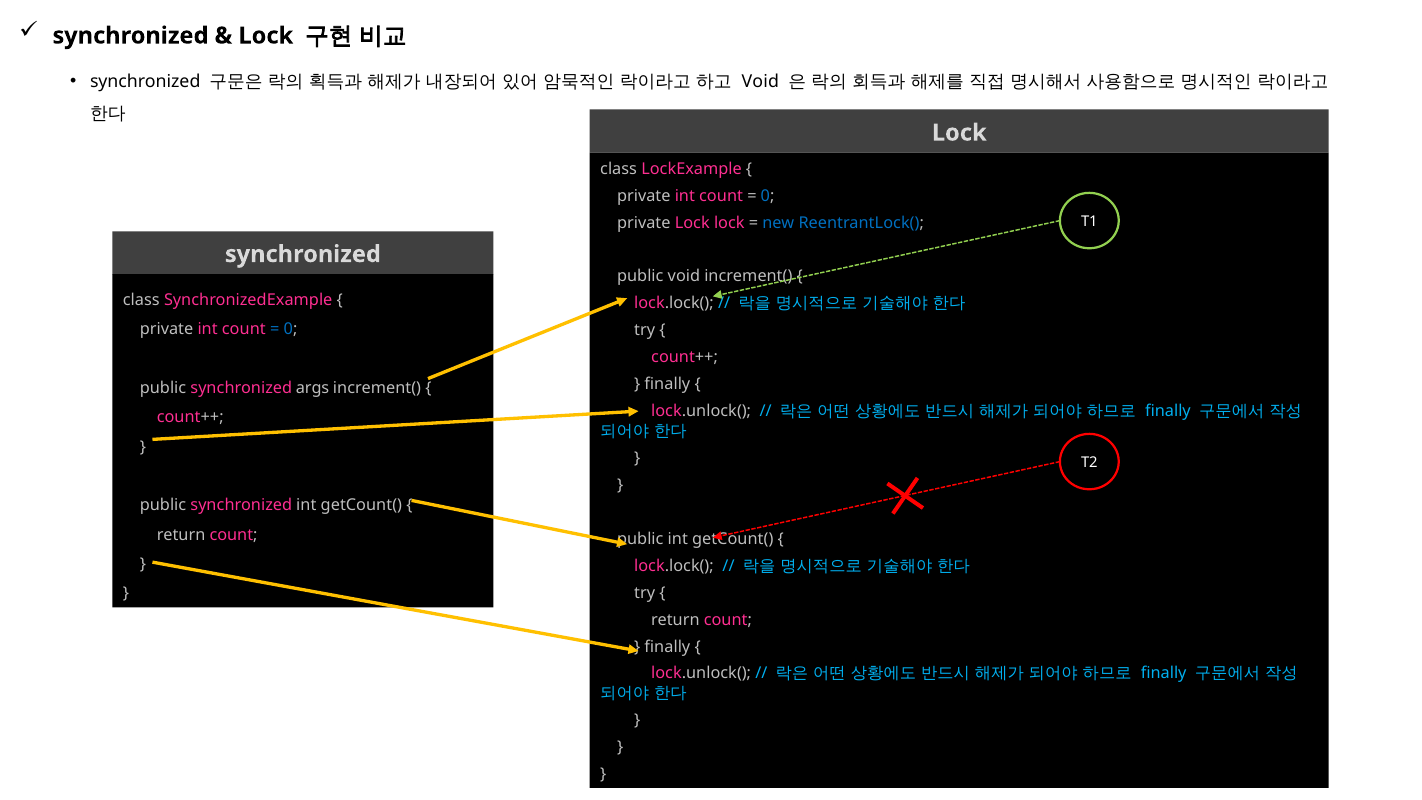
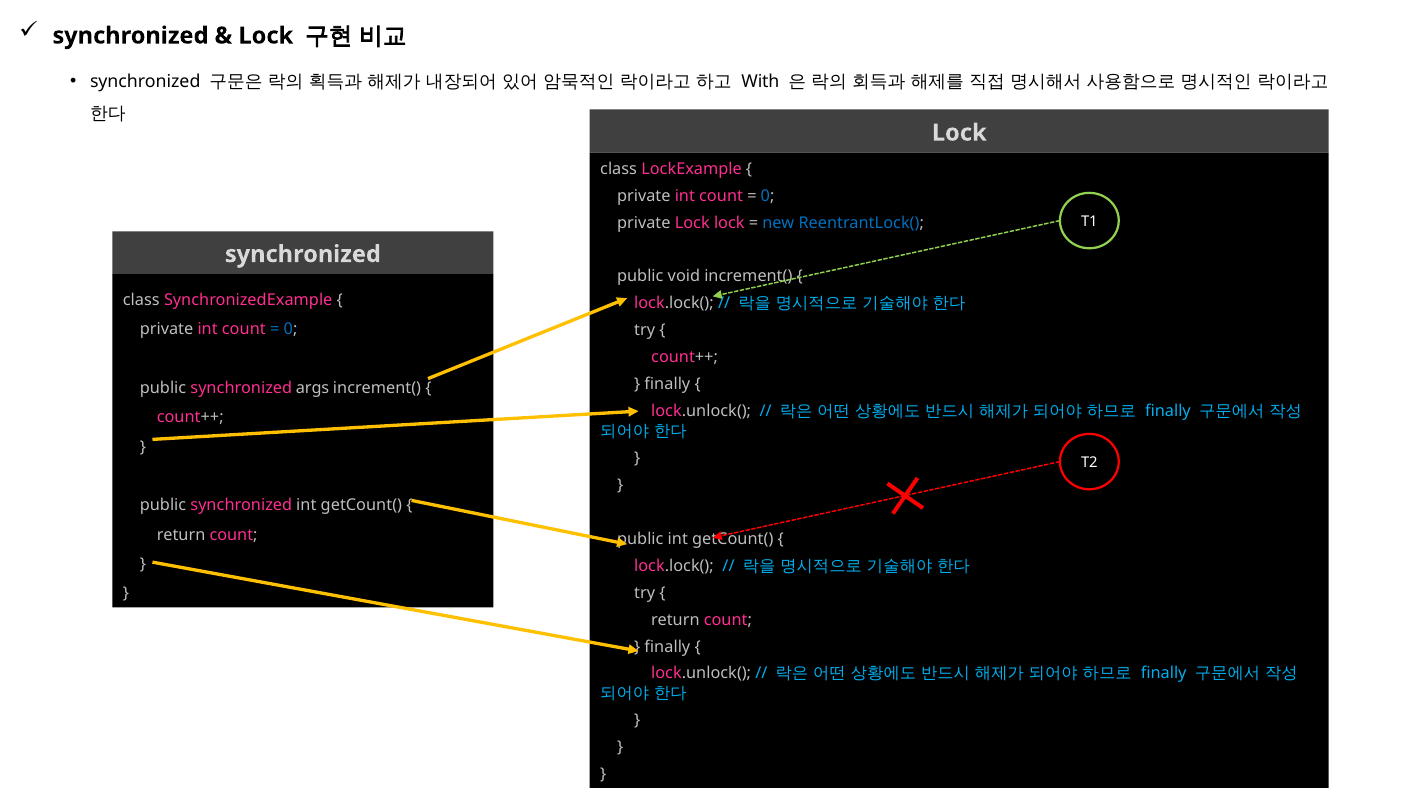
Void at (760, 82): Void -> With
